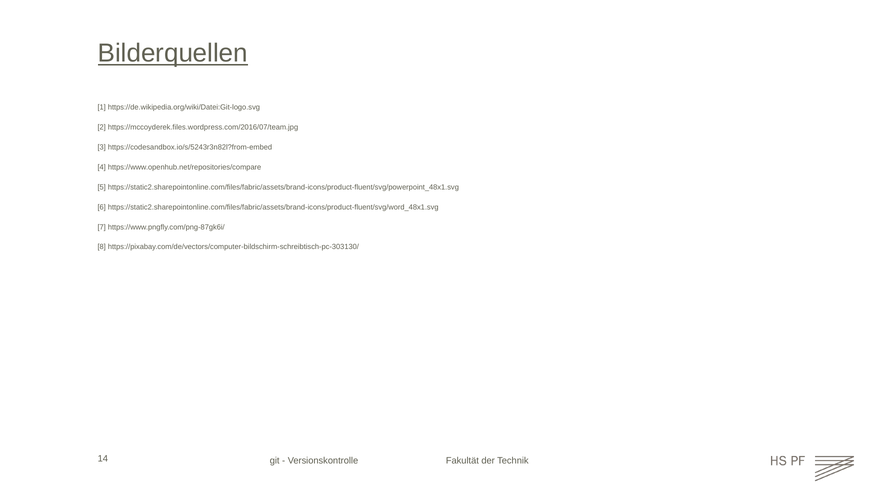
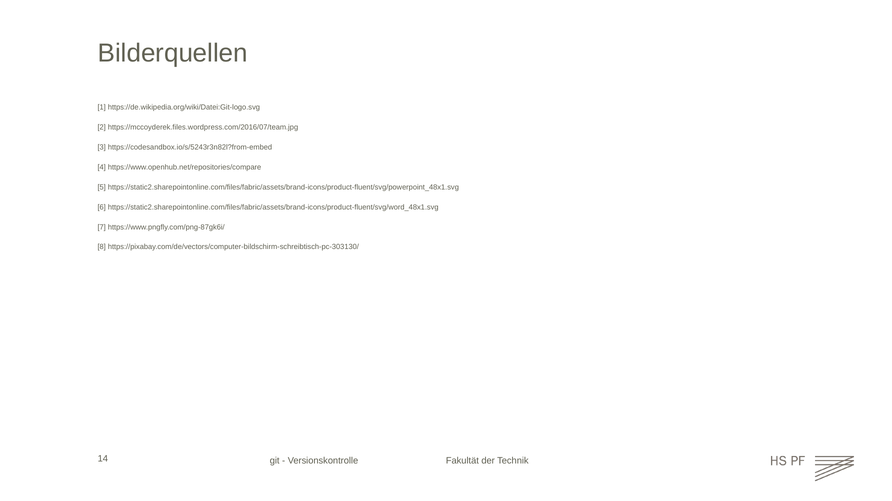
Bilderquellen underline: present -> none
